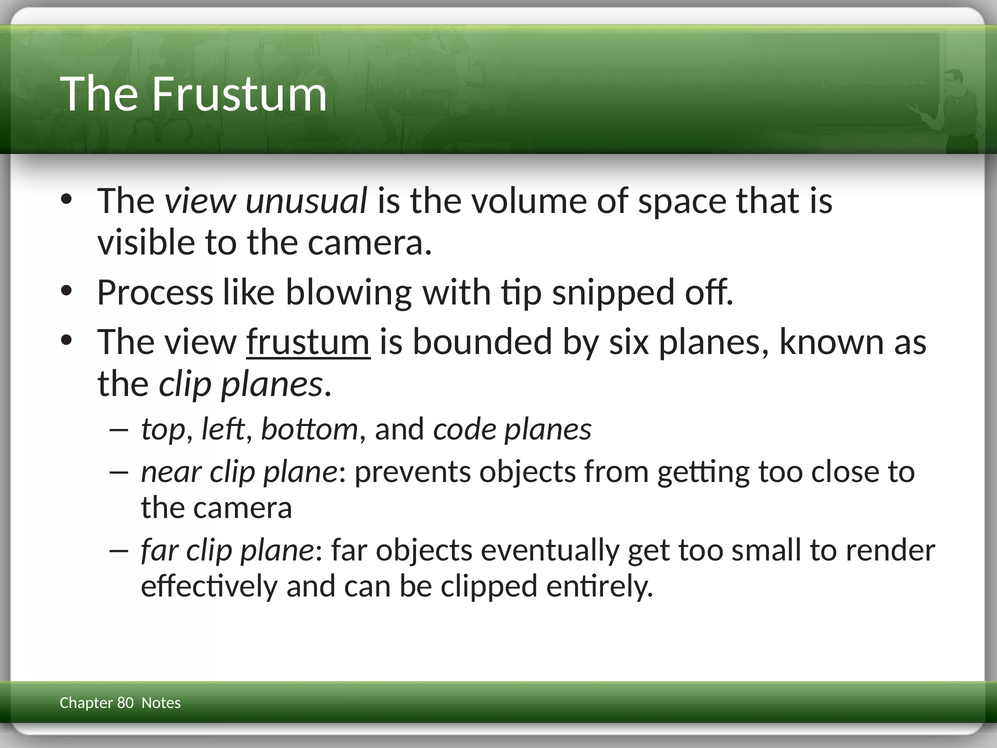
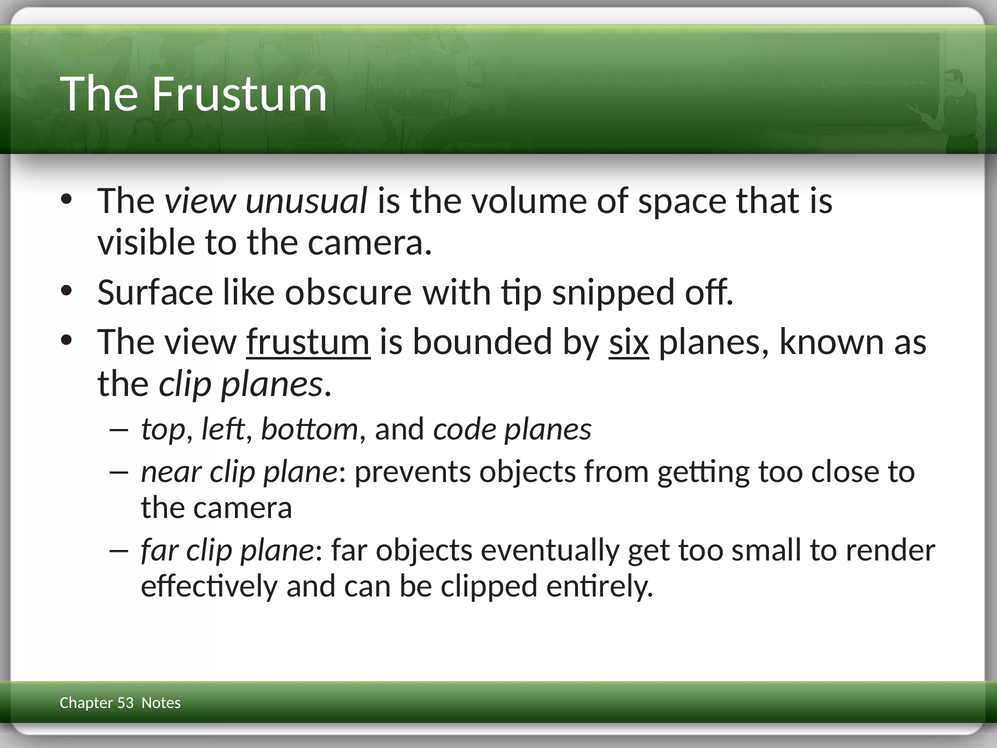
Process: Process -> Surface
blowing: blowing -> obscure
six underline: none -> present
80: 80 -> 53
